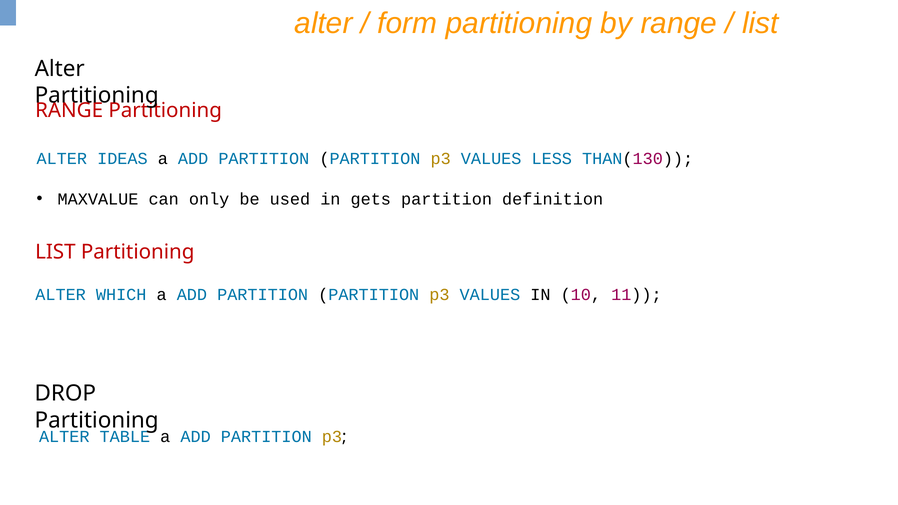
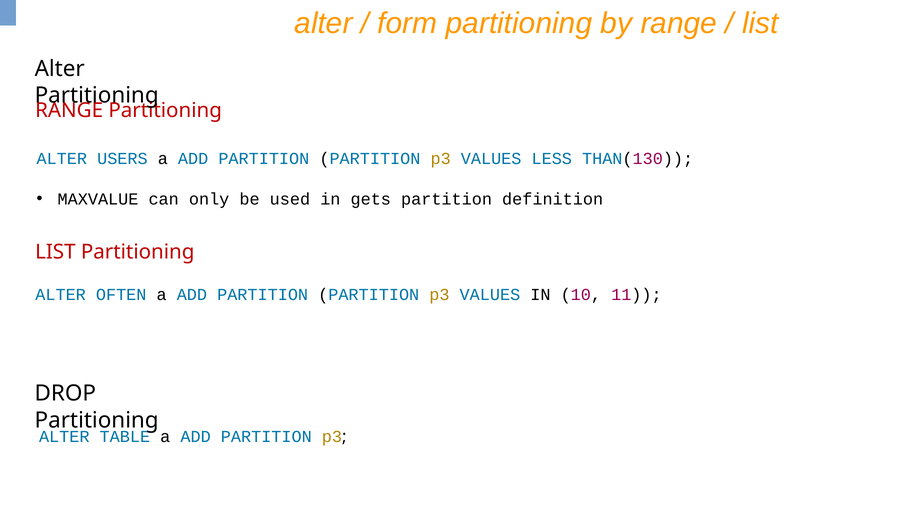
IDEAS: IDEAS -> USERS
WHICH: WHICH -> OFTEN
